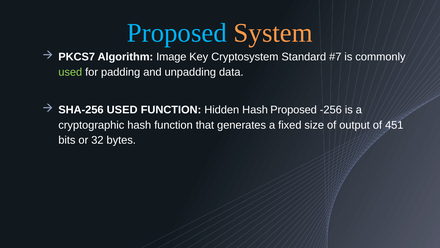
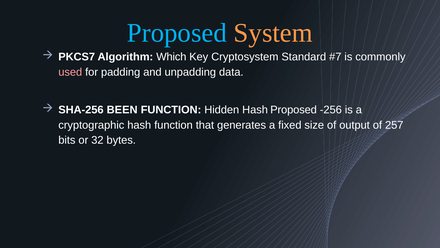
Image: Image -> Which
used at (70, 72) colour: light green -> pink
SHA-256 USED: USED -> BEEN
451: 451 -> 257
